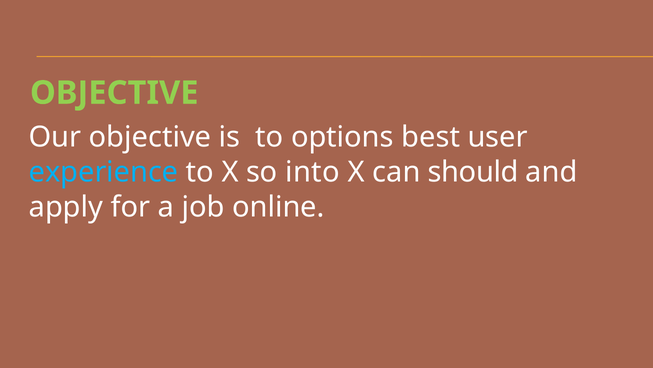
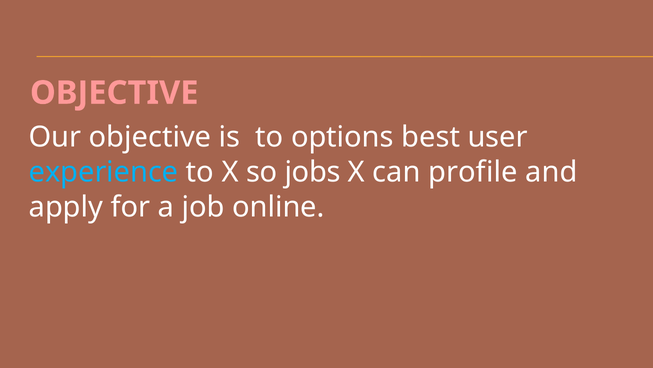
OBJECTIVE at (114, 93) colour: light green -> pink
into: into -> jobs
should: should -> profile
